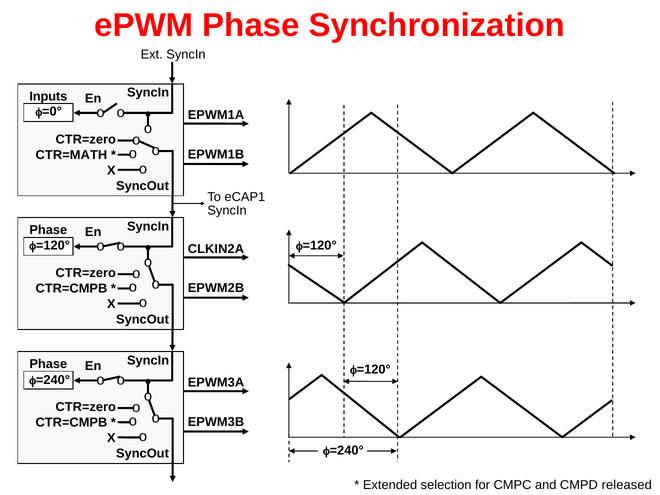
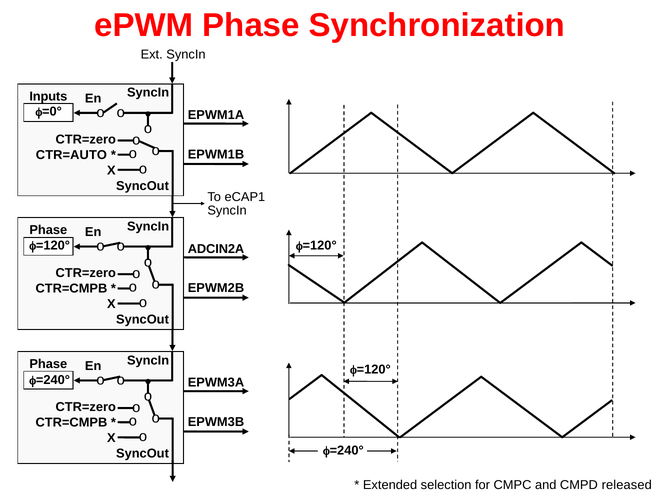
CTR=MATH: CTR=MATH -> CTR=AUTO
CLKIN2A: CLKIN2A -> ADCIN2A
